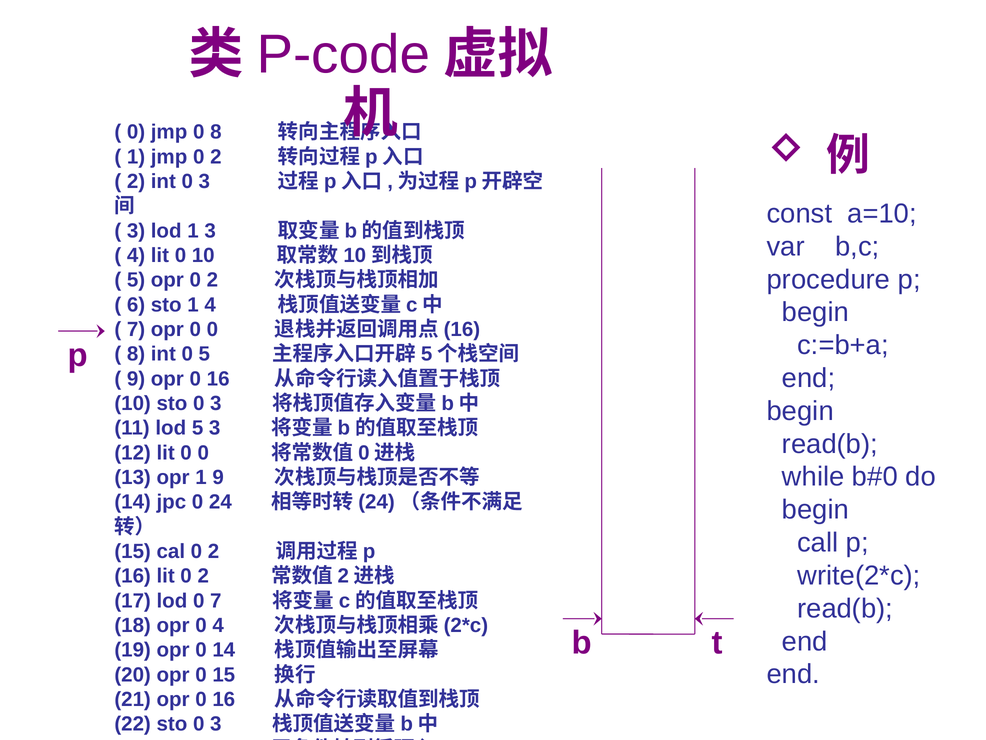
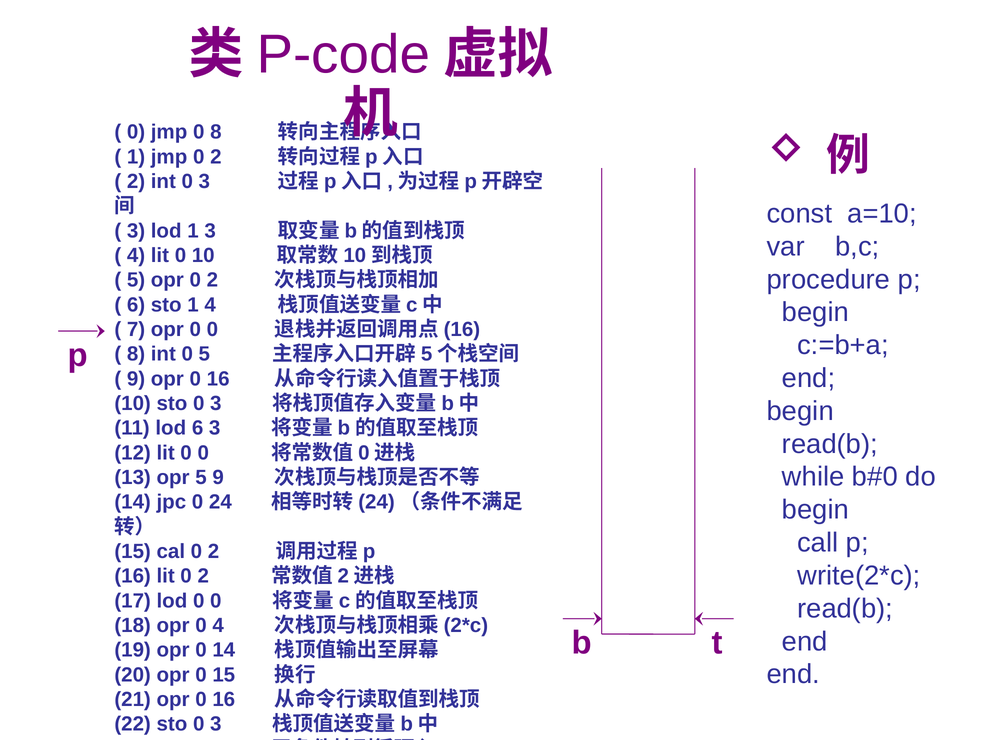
lod 5: 5 -> 6
opr 1: 1 -> 5
lod 0 7: 7 -> 0
